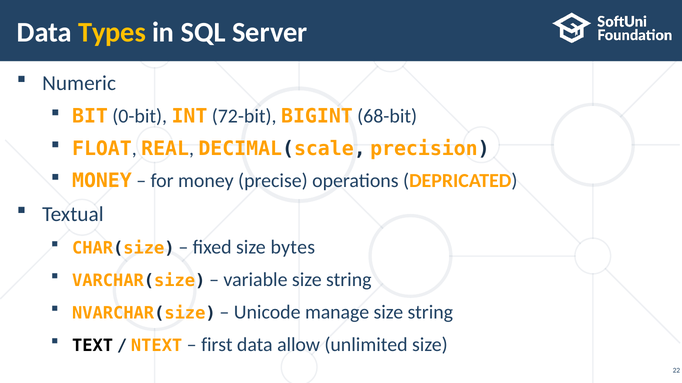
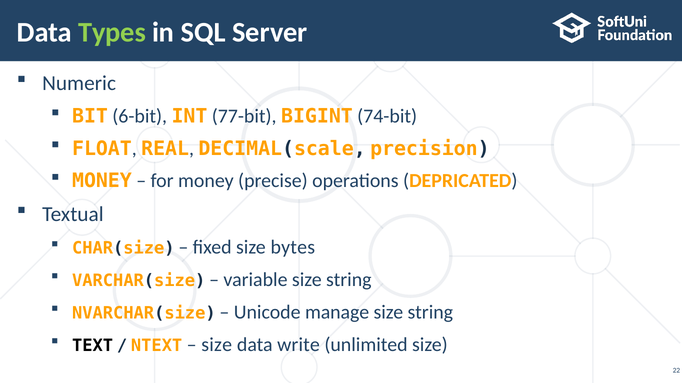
Types colour: yellow -> light green
0-bit: 0-bit -> 6-bit
72-bit: 72-bit -> 77-bit
68-bit: 68-bit -> 74-bit
first at (217, 345): first -> size
allow: allow -> write
